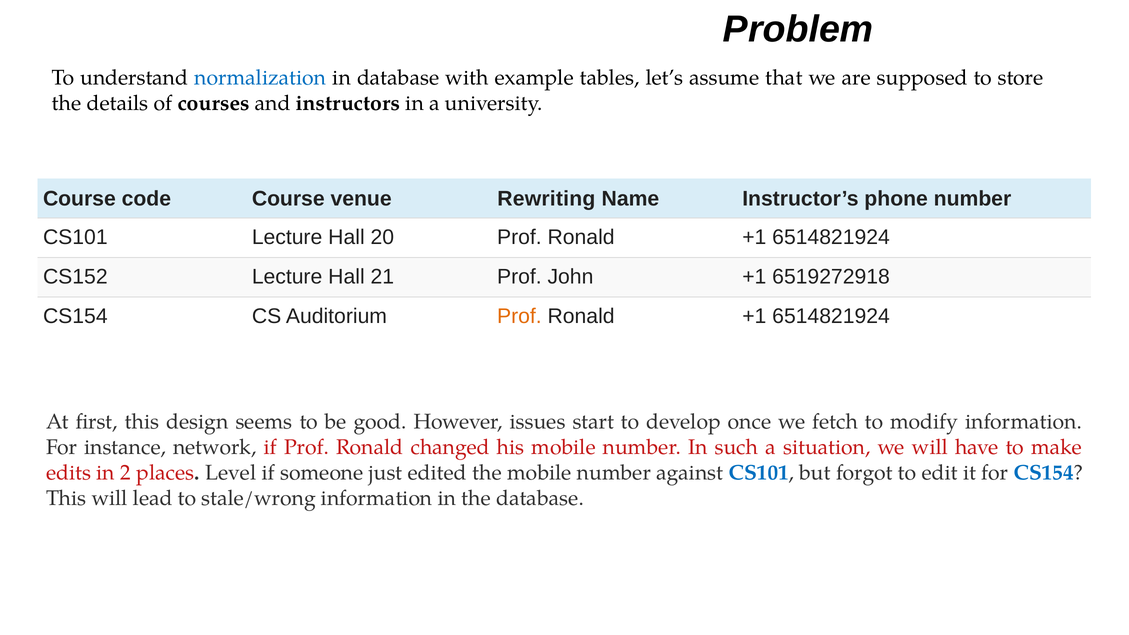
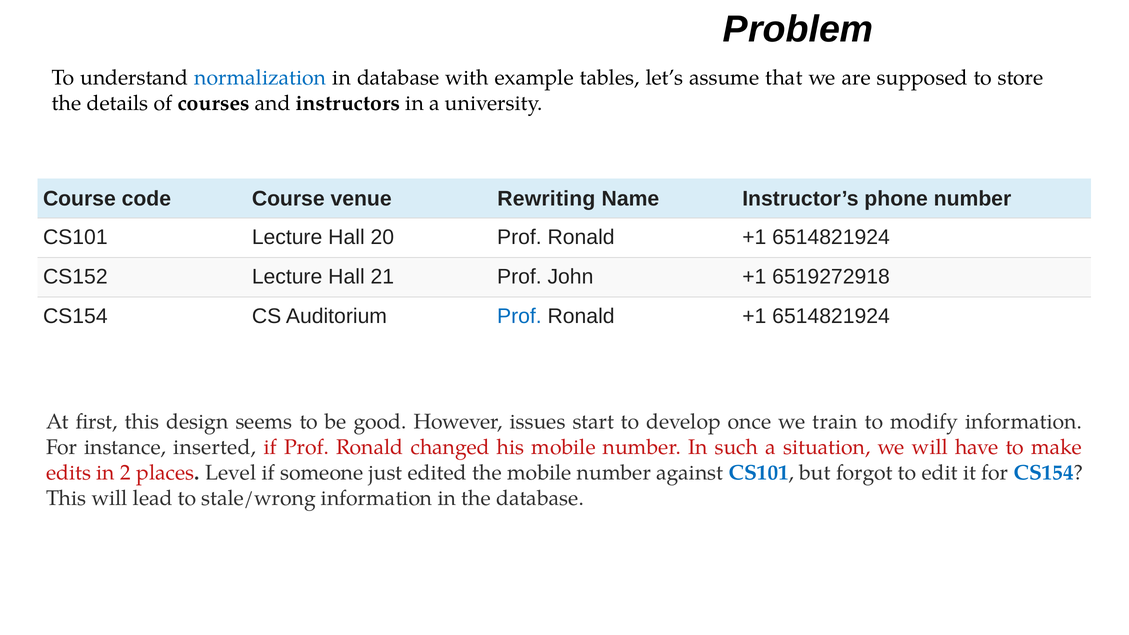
Prof at (519, 316) colour: orange -> blue
fetch: fetch -> train
network: network -> inserted
